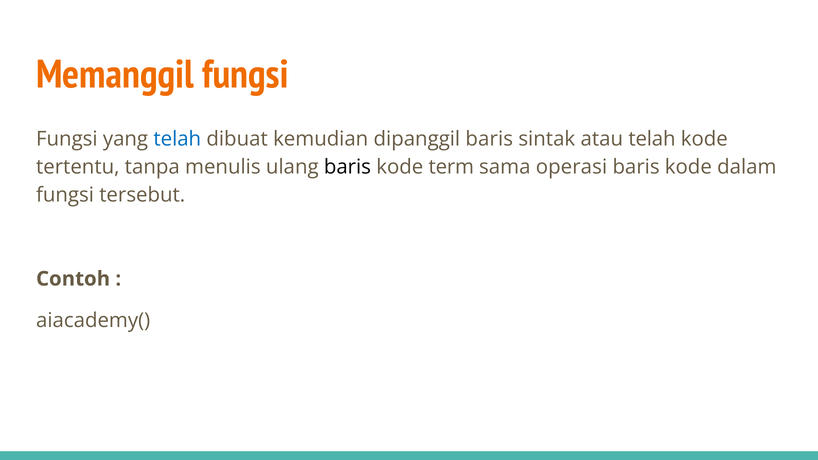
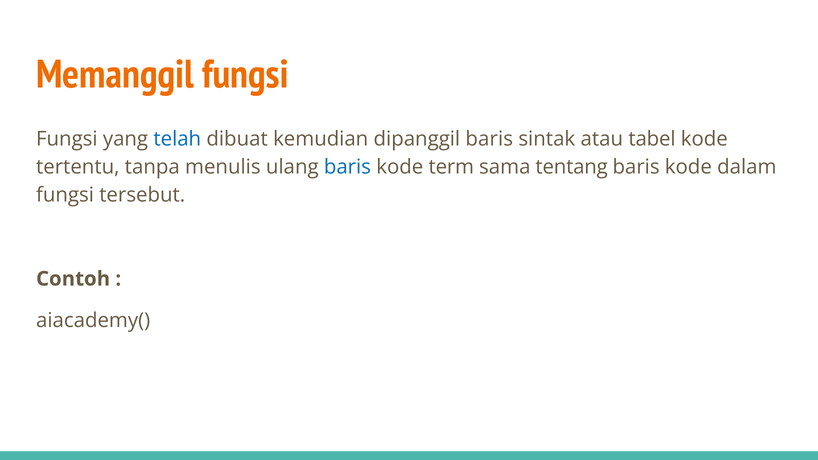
atau telah: telah -> tabel
baris at (347, 167) colour: black -> blue
operasi: operasi -> tentang
